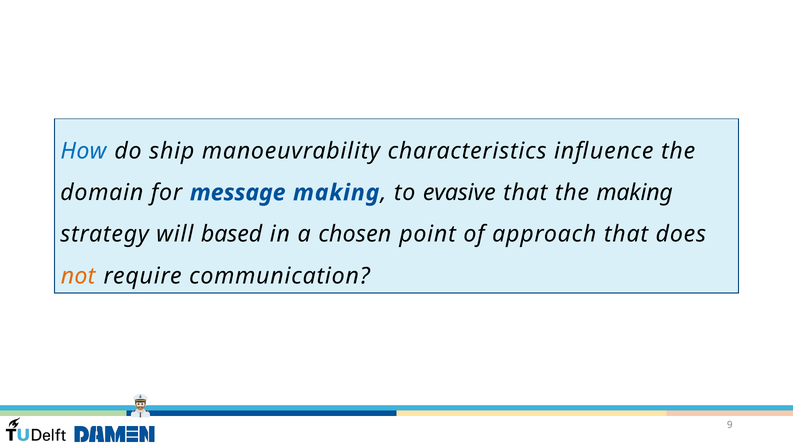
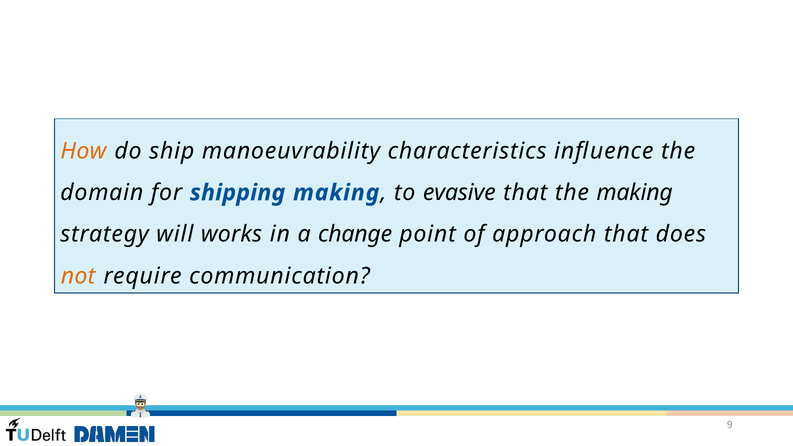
How colour: blue -> orange
message: message -> shipping
based: based -> works
chosen: chosen -> change
